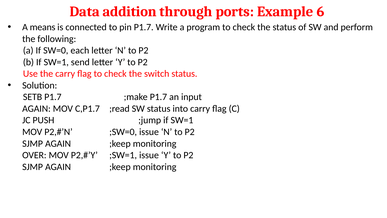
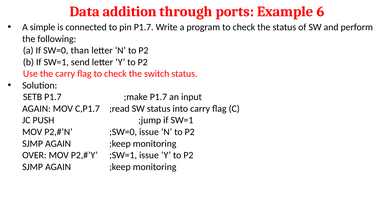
means: means -> simple
each: each -> than
